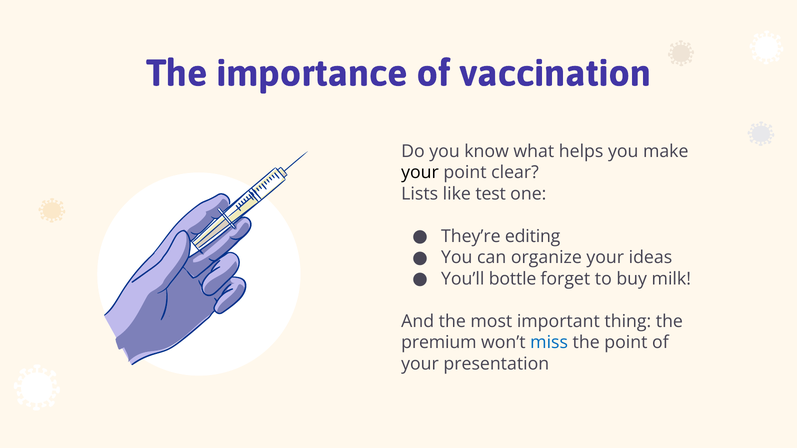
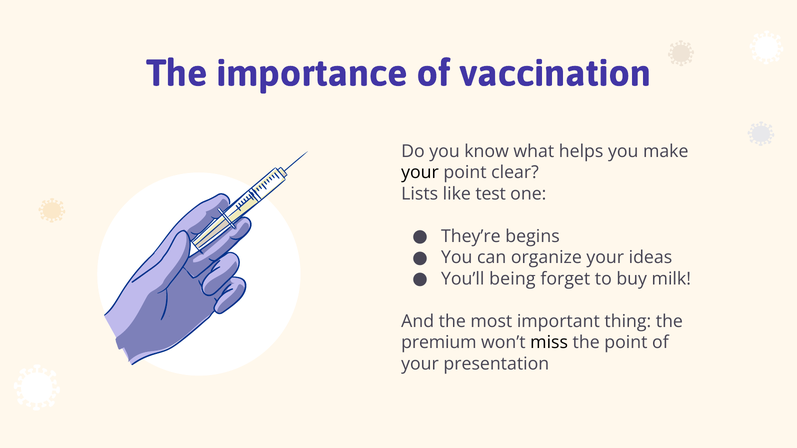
editing: editing -> begins
bottle: bottle -> being
miss colour: blue -> black
